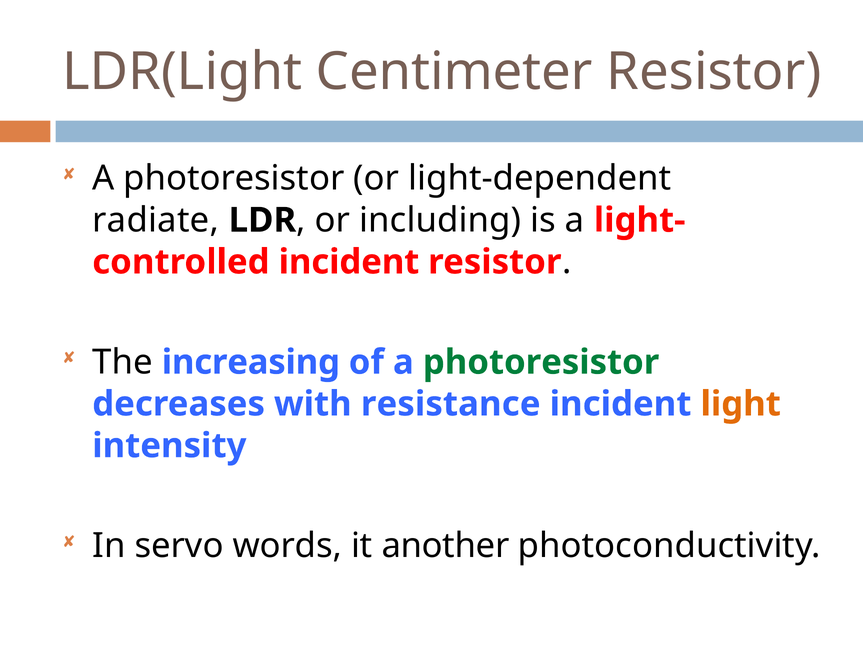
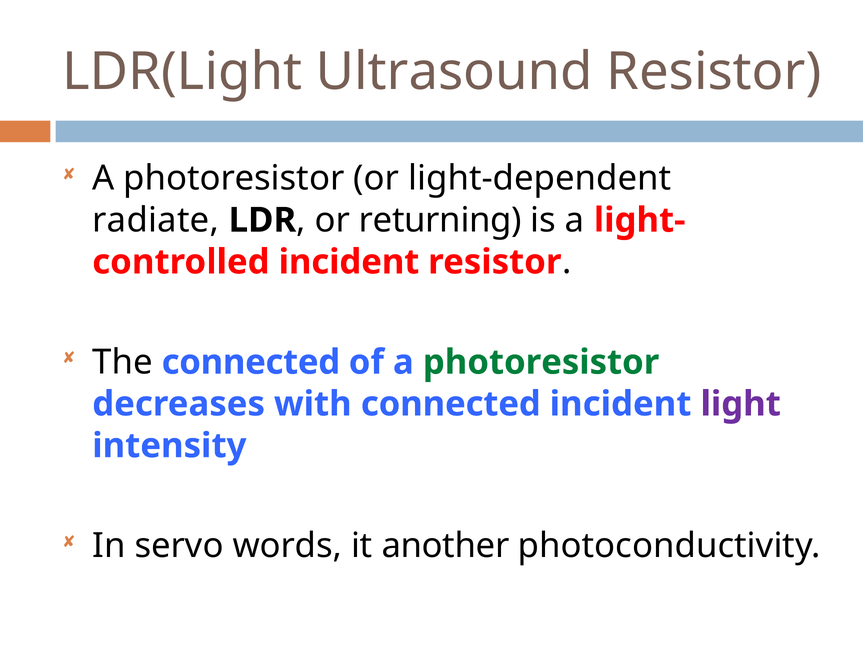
Centimeter: Centimeter -> Ultrasound
including: including -> returning
The increasing: increasing -> connected
with resistance: resistance -> connected
light colour: orange -> purple
